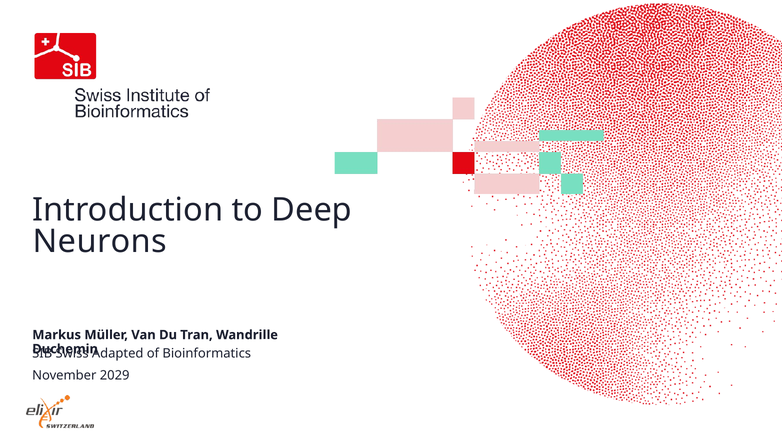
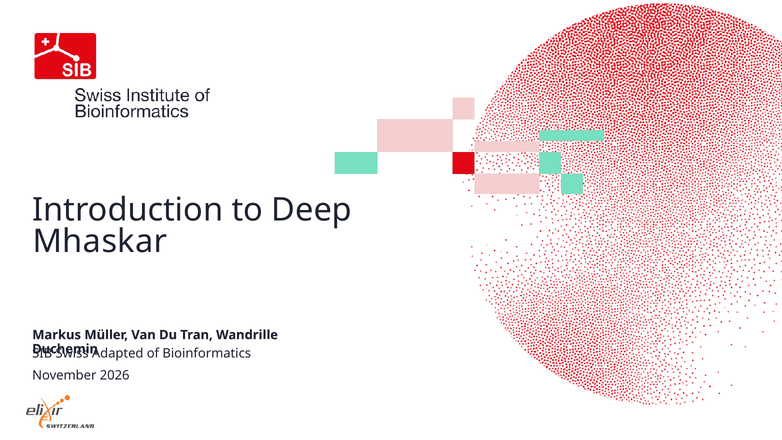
Neurons: Neurons -> Mhaskar
2029: 2029 -> 2026
